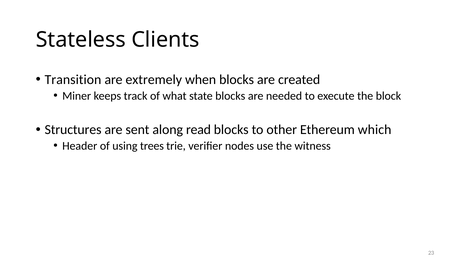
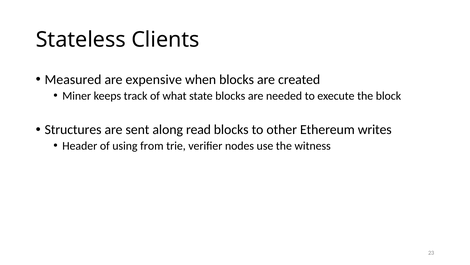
Transition: Transition -> Measured
extremely: extremely -> expensive
which: which -> writes
trees: trees -> from
